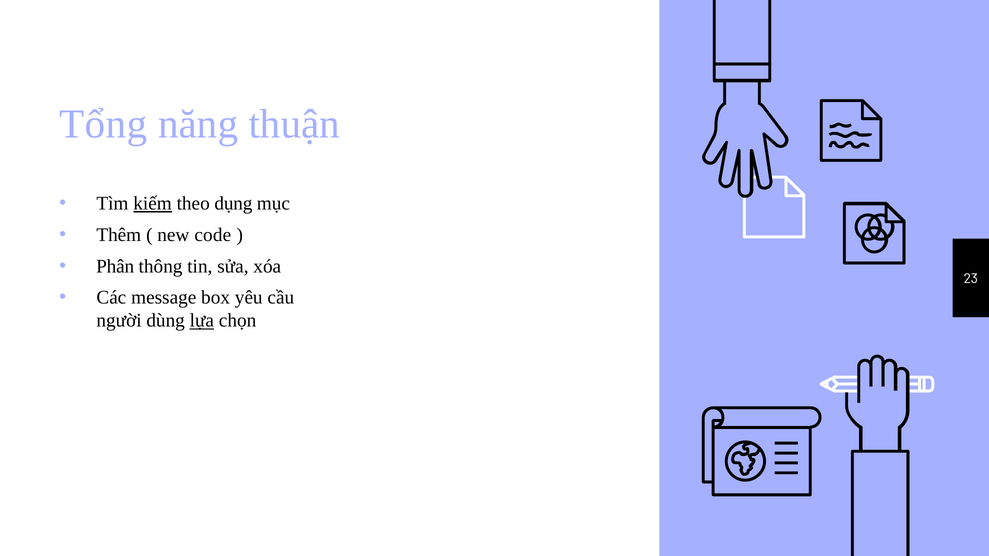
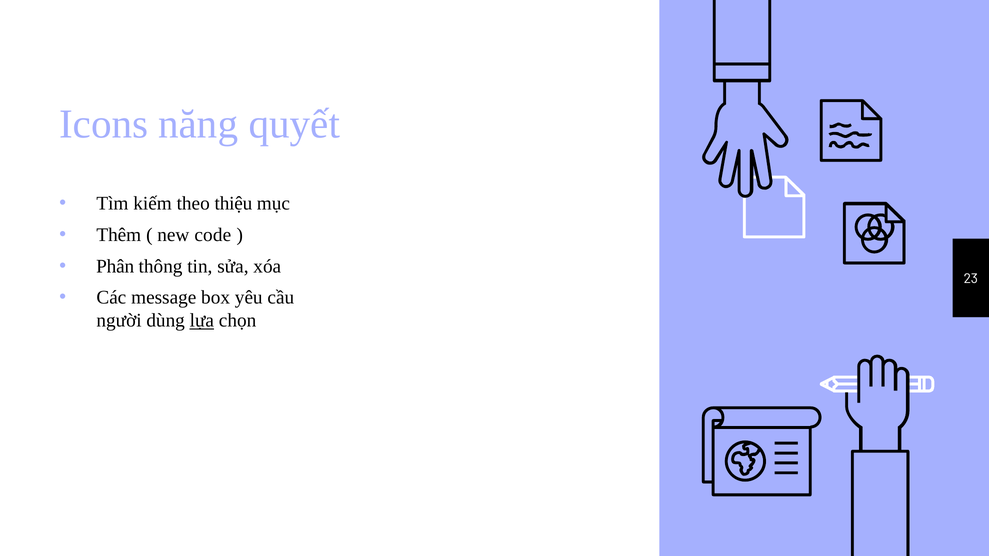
Tổng: Tổng -> Icons
thuận: thuận -> quyết
kiếm underline: present -> none
dụng: dụng -> thiệu
